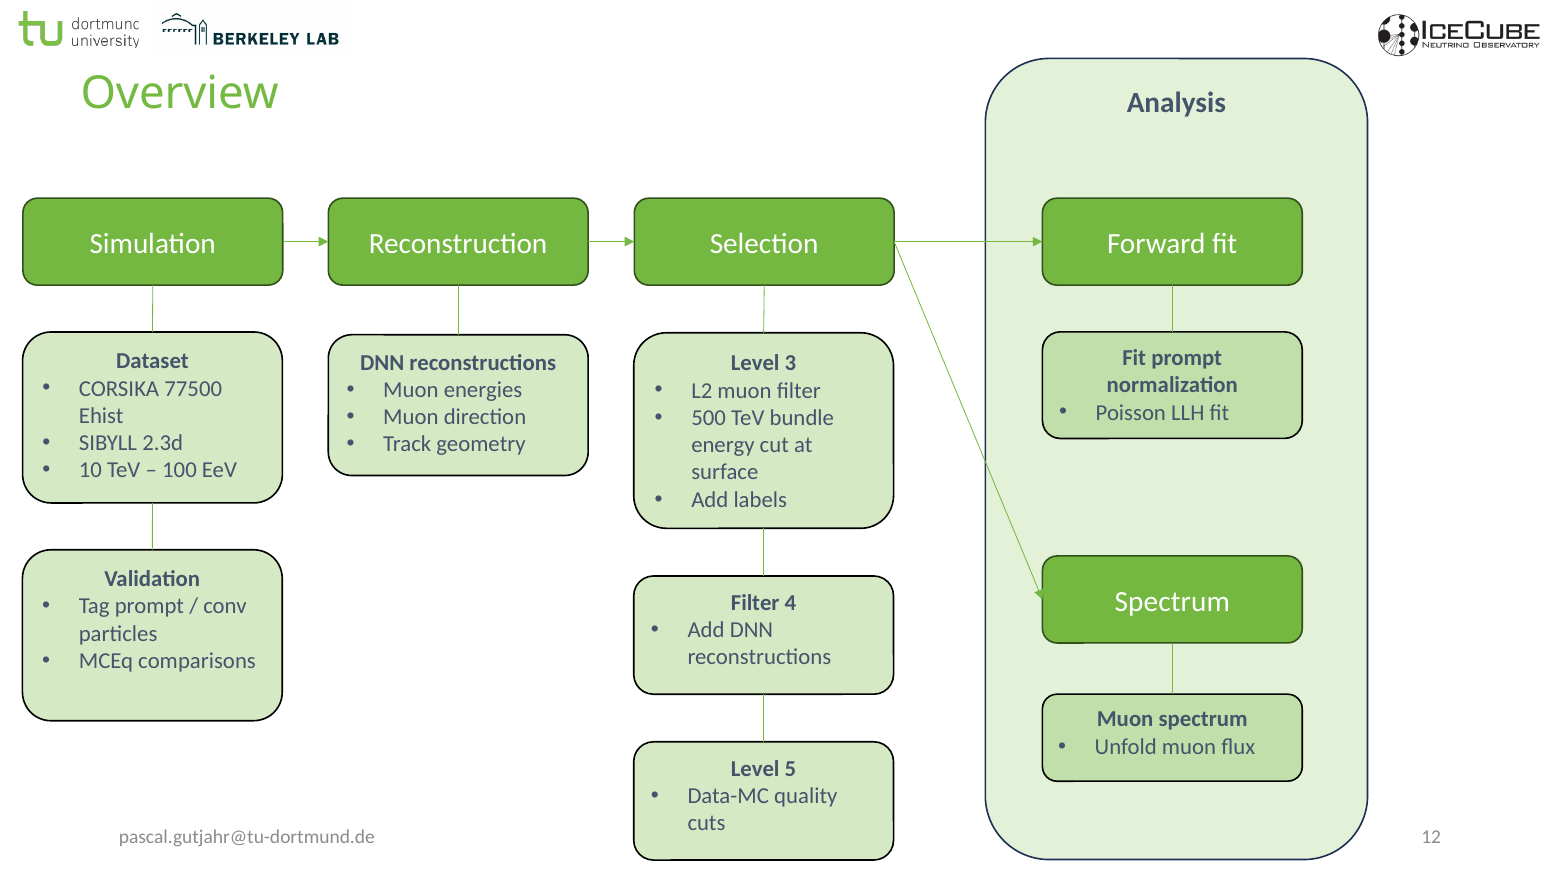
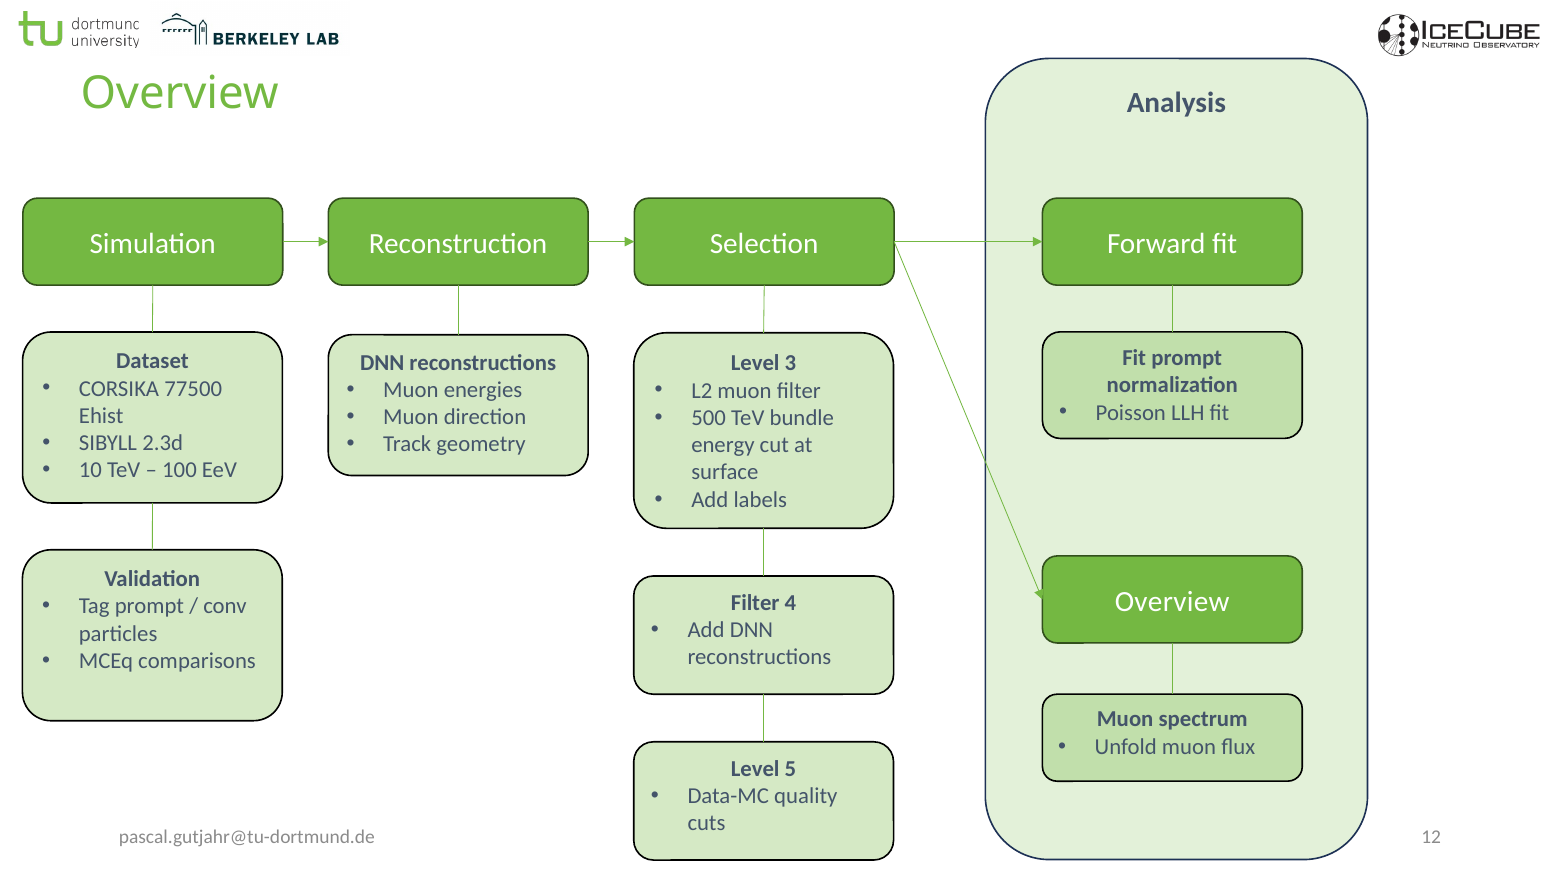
Spectrum at (1172, 602): Spectrum -> Overview
